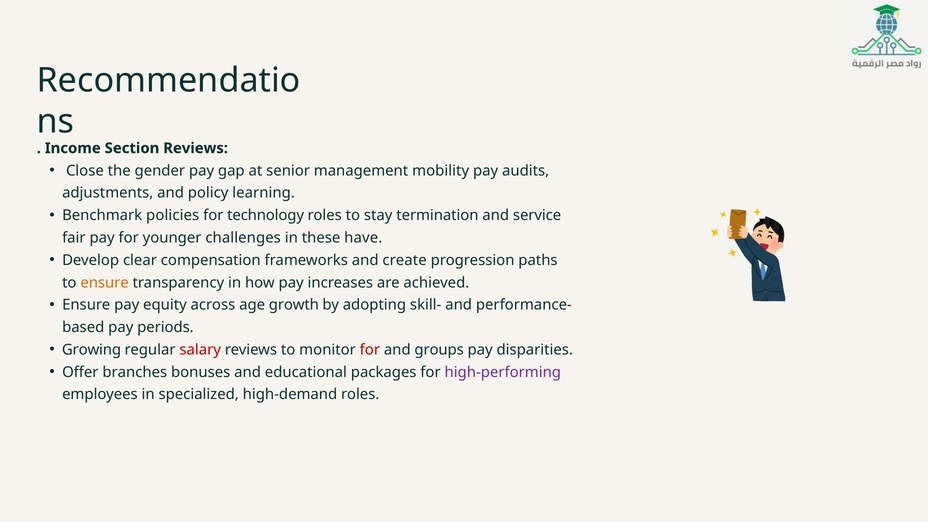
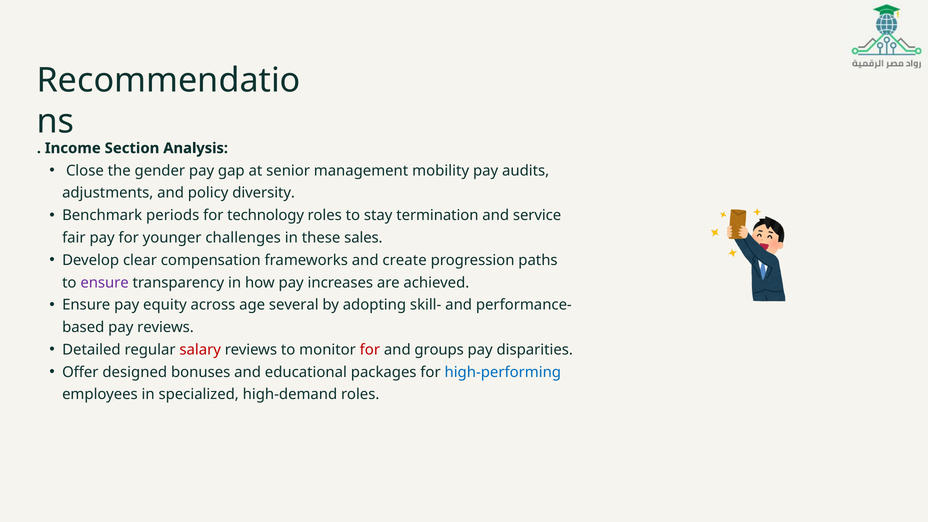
Section Reviews: Reviews -> Analysis
learning: learning -> diversity
policies: policies -> periods
have: have -> sales
ensure at (105, 283) colour: orange -> purple
growth: growth -> several
pay periods: periods -> reviews
Growing: Growing -> Detailed
branches: branches -> designed
high-performing colour: purple -> blue
